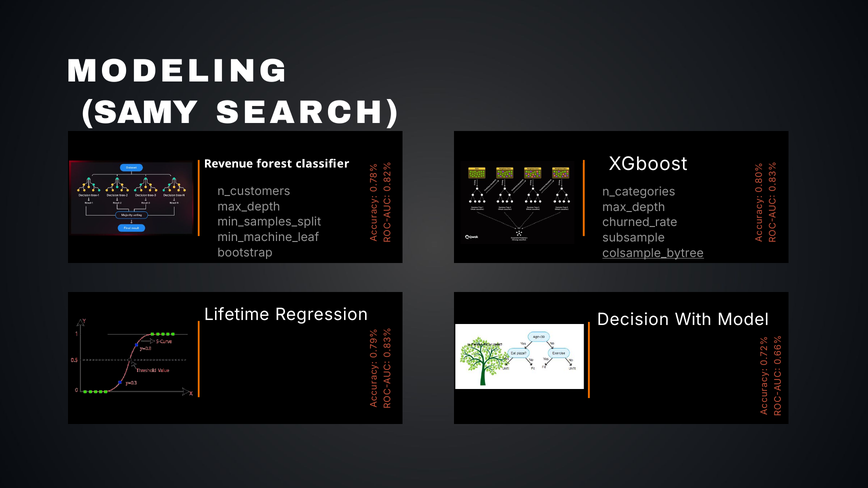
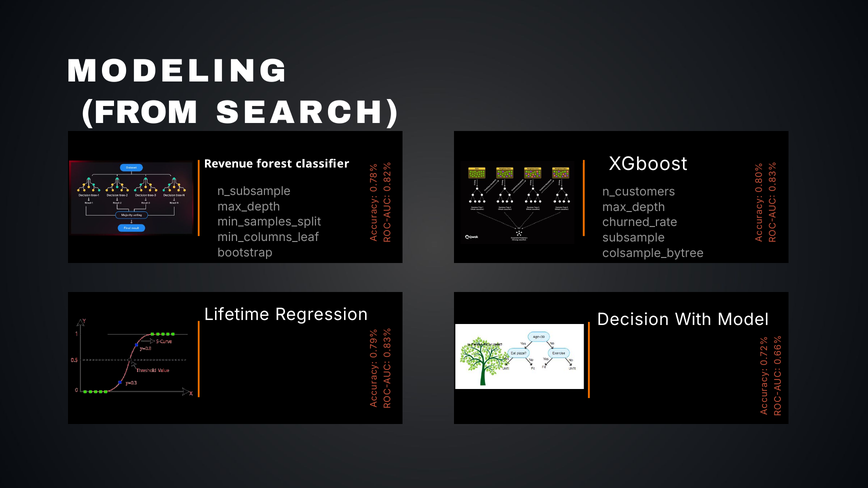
SAMY: SAMY -> FROM
n_customers: n_customers -> n_subsample
n_categories: n_categories -> n_customers
min_machine_leaf: min_machine_leaf -> min_columns_leaf
colsample_bytree underline: present -> none
